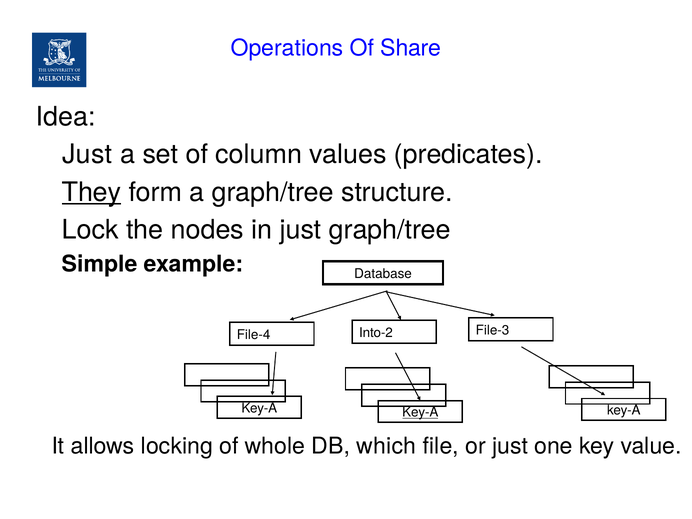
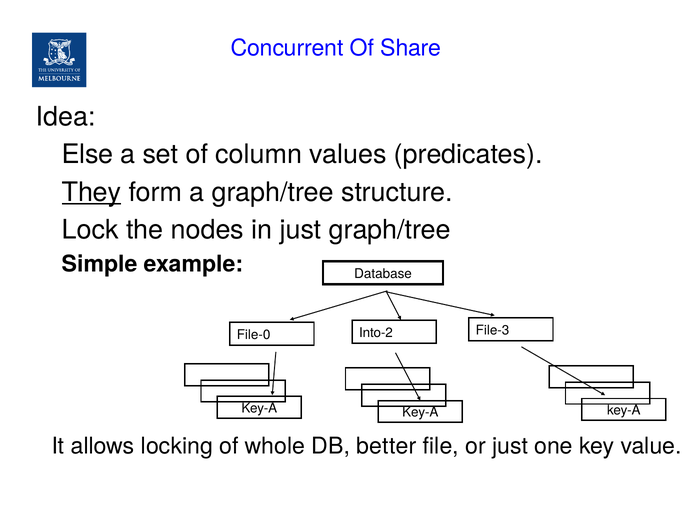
Operations: Operations -> Concurrent
Just at (87, 154): Just -> Else
File-4: File-4 -> File-0
Key-A at (420, 412) underline: present -> none
which: which -> better
